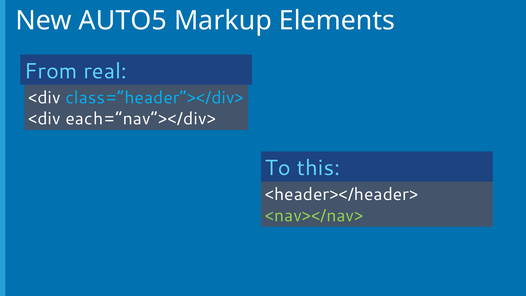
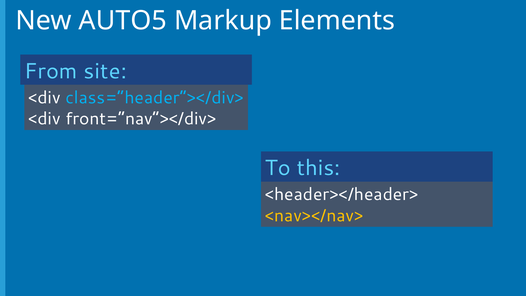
real: real -> site
each=“nav”></div>: each=“nav”></div> -> front=“nav”></div>
<nav></nav> colour: light green -> yellow
